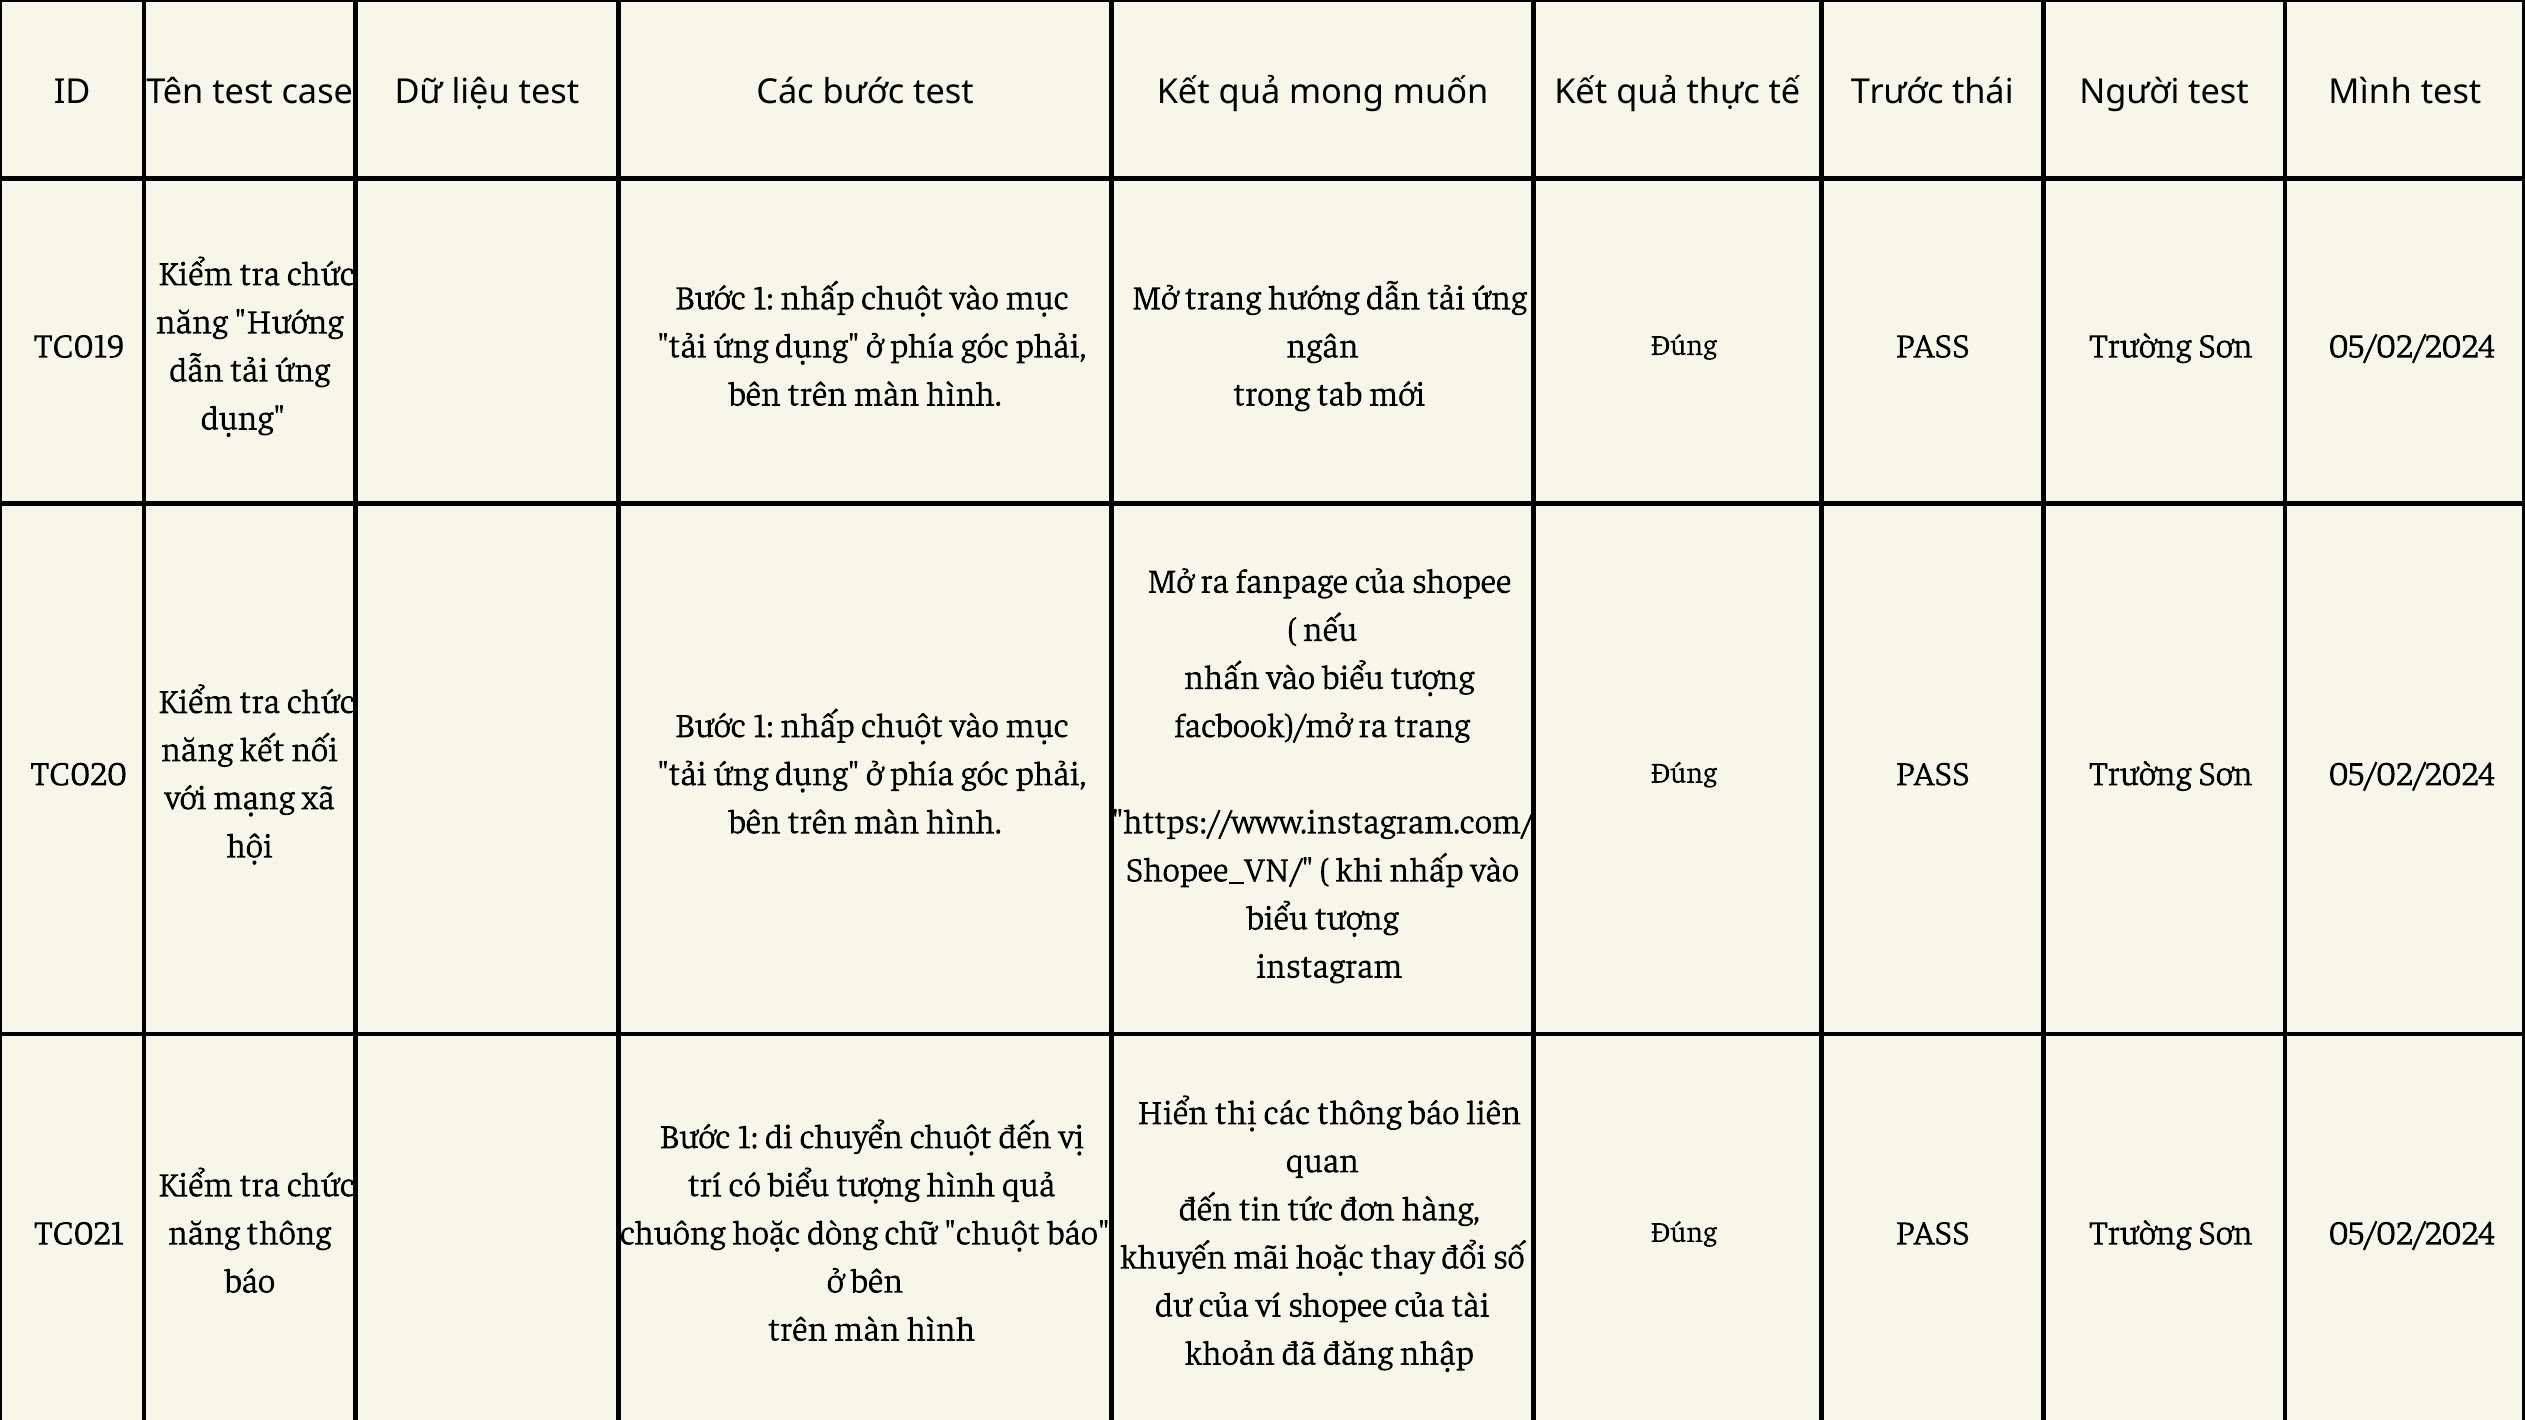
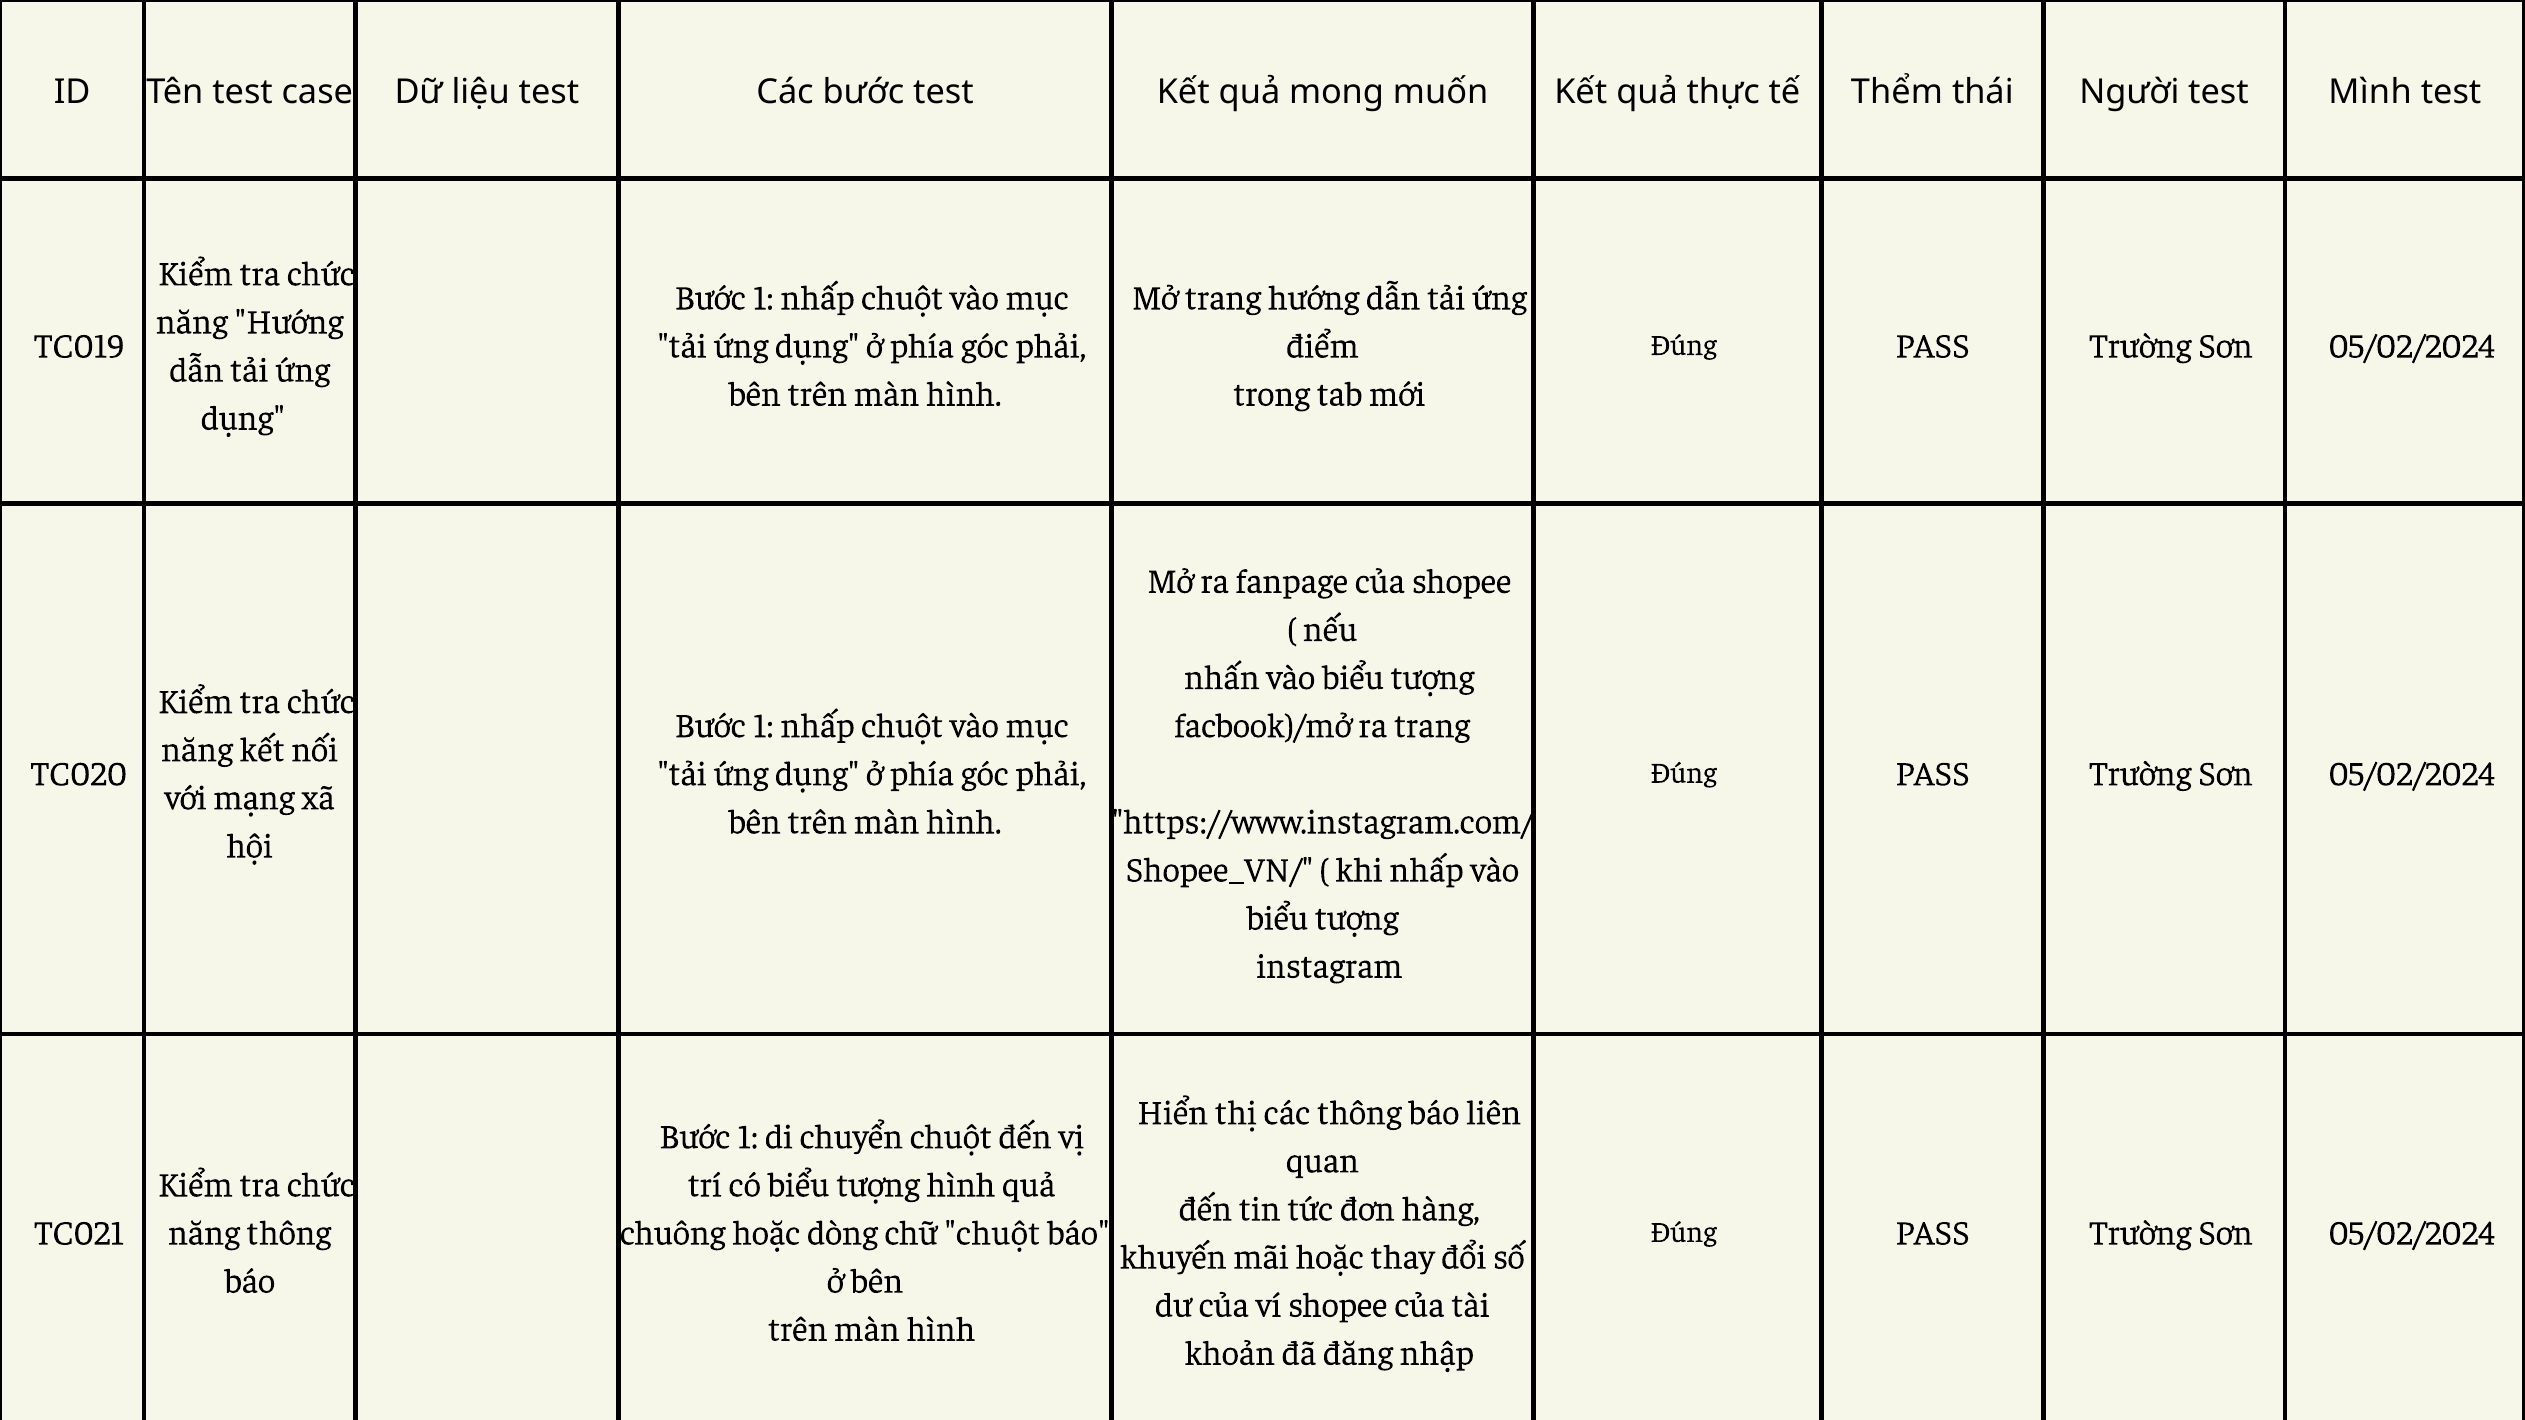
Trước: Trước -> Thểm
ngân: ngân -> điểm
